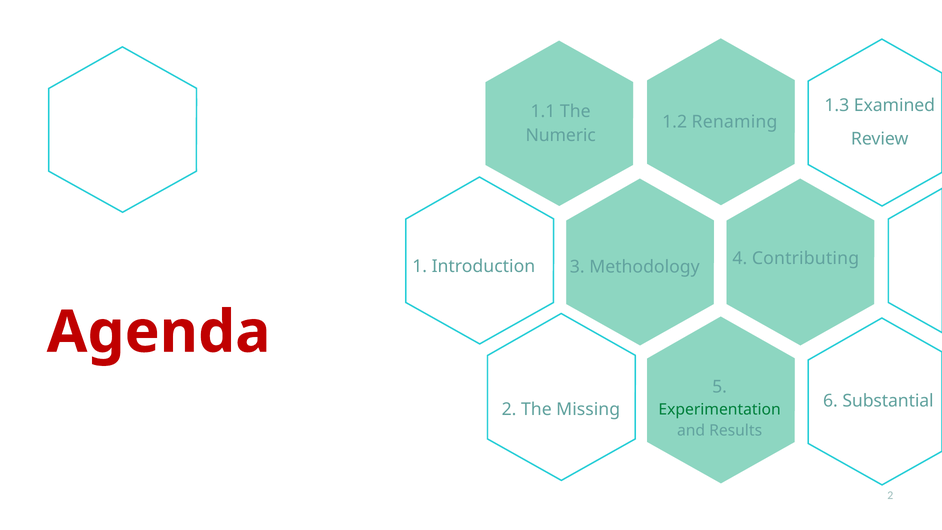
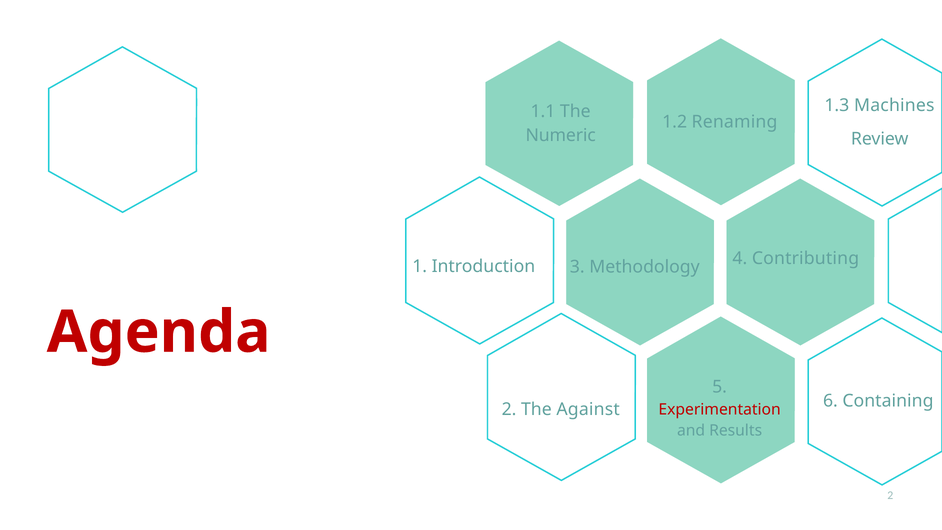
Examined: Examined -> Machines
Substantial: Substantial -> Containing
Missing: Missing -> Against
Experimentation colour: green -> red
